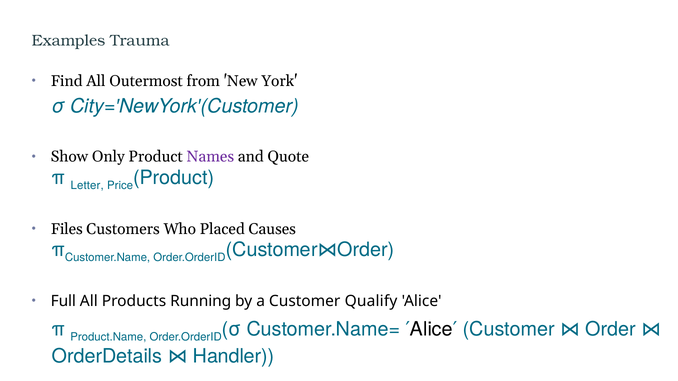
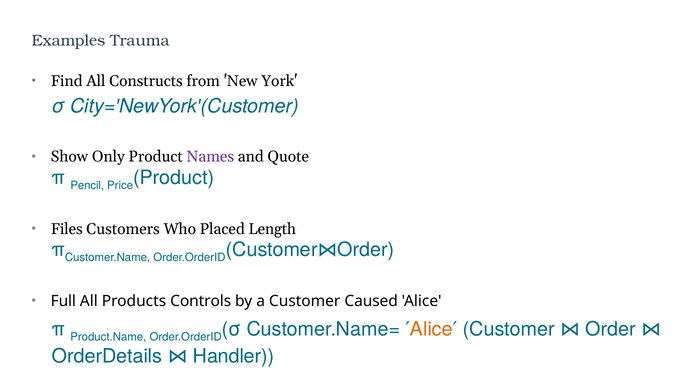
Outermost: Outermost -> Constructs
Letter: Letter -> Pencil
Causes: Causes -> Length
Running: Running -> Controls
Qualify: Qualify -> Caused
Alice at (431, 330) colour: black -> orange
